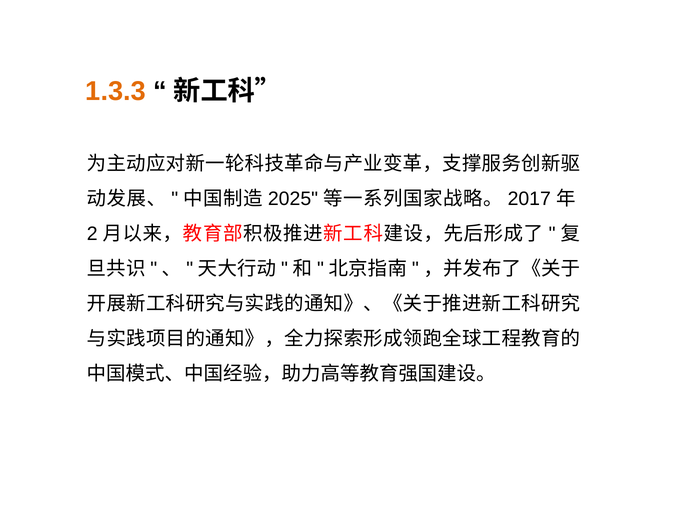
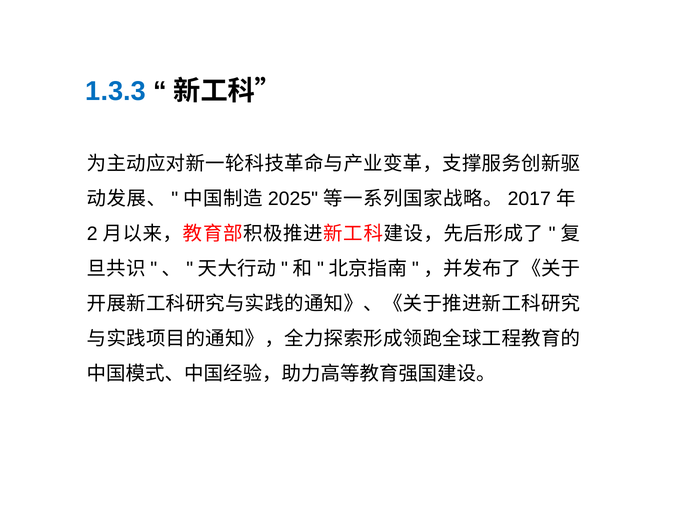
1.3.3 colour: orange -> blue
